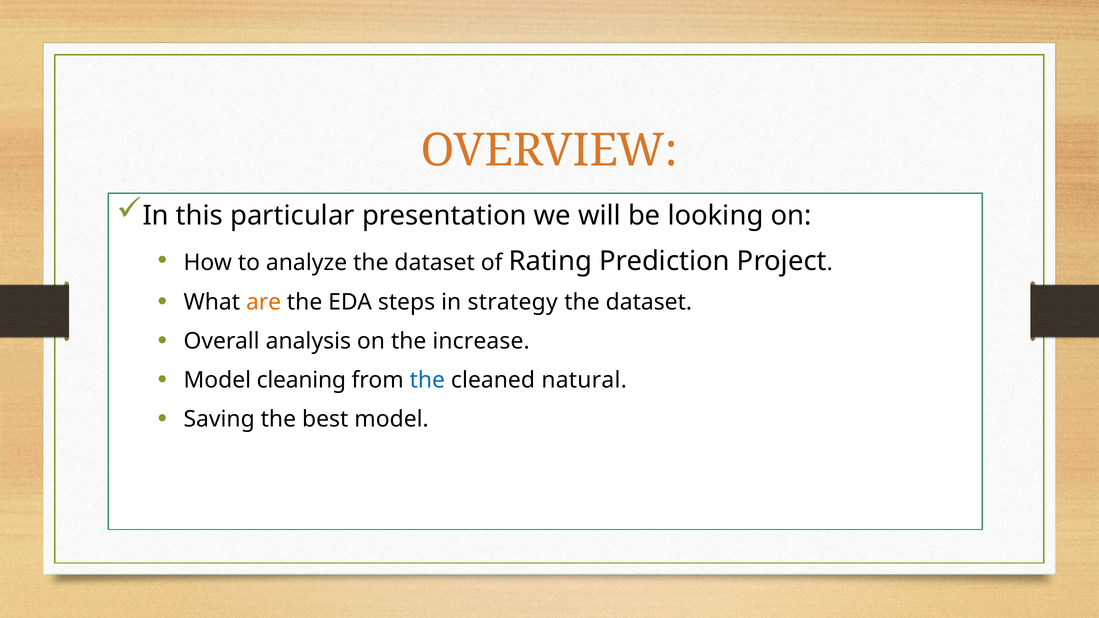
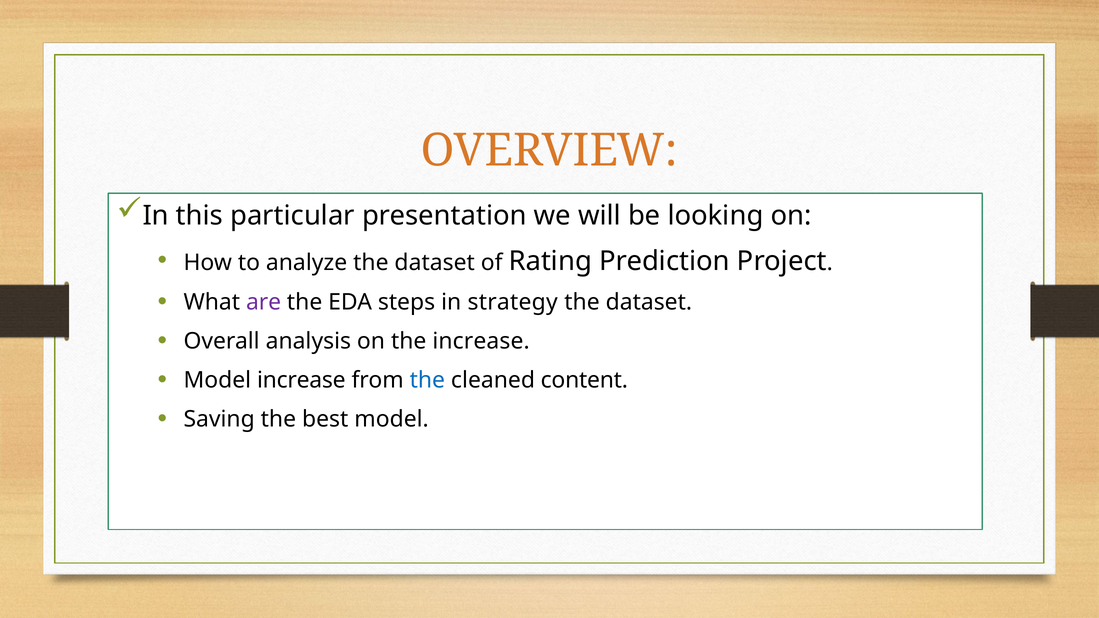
are colour: orange -> purple
Model cleaning: cleaning -> increase
natural: natural -> content
